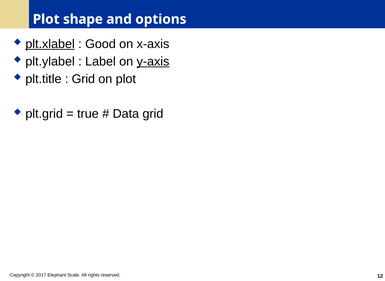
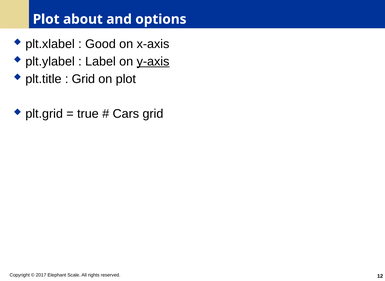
shape: shape -> about
plt.xlabel underline: present -> none
Data: Data -> Cars
